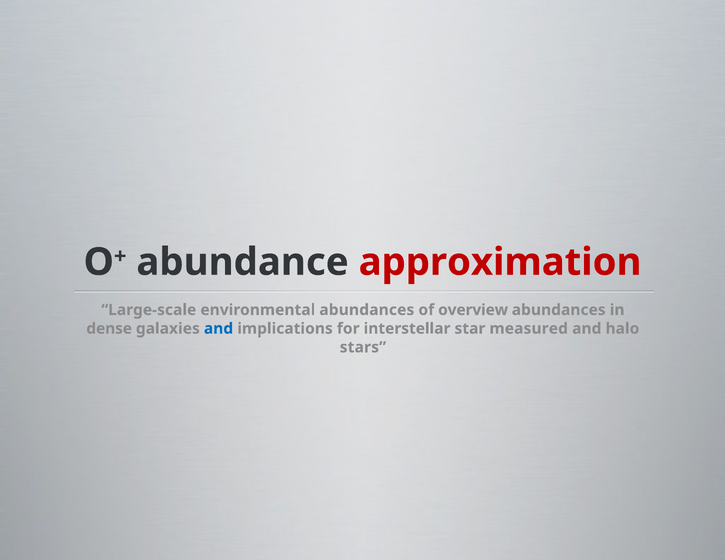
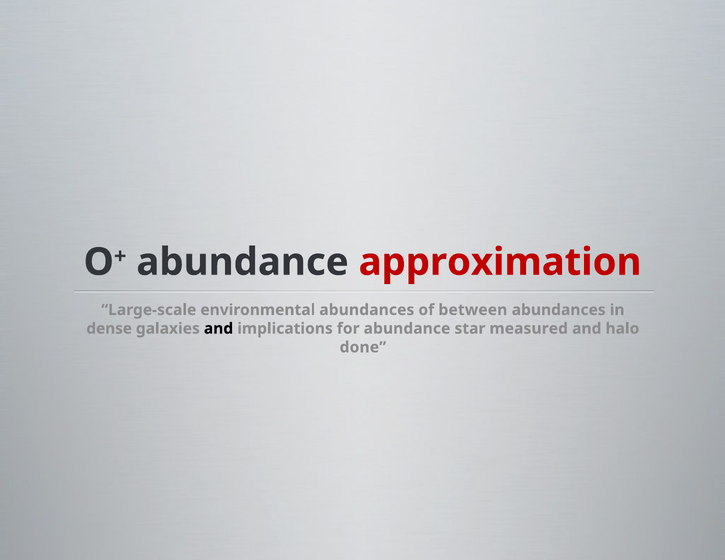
overview: overview -> between
and at (219, 329) colour: blue -> black
for interstellar: interstellar -> abundance
stars: stars -> done
